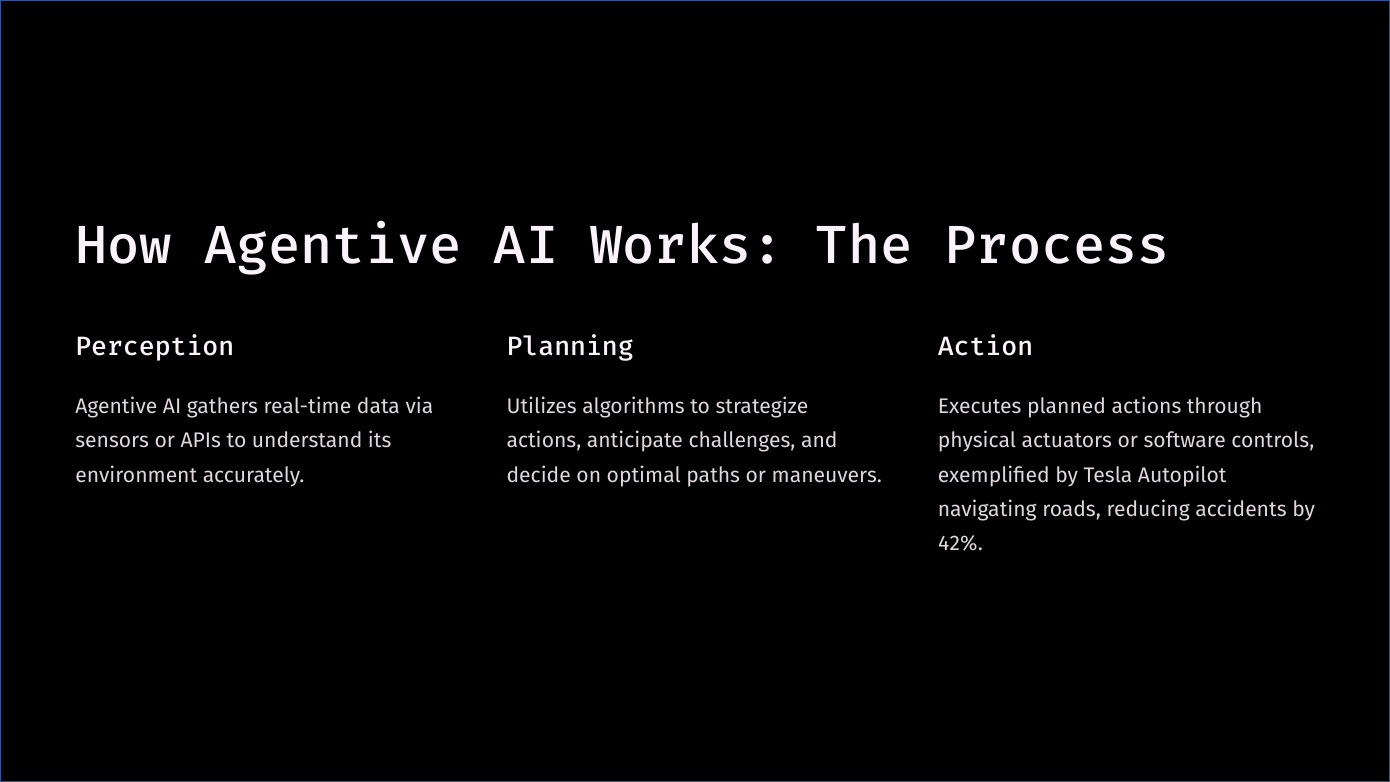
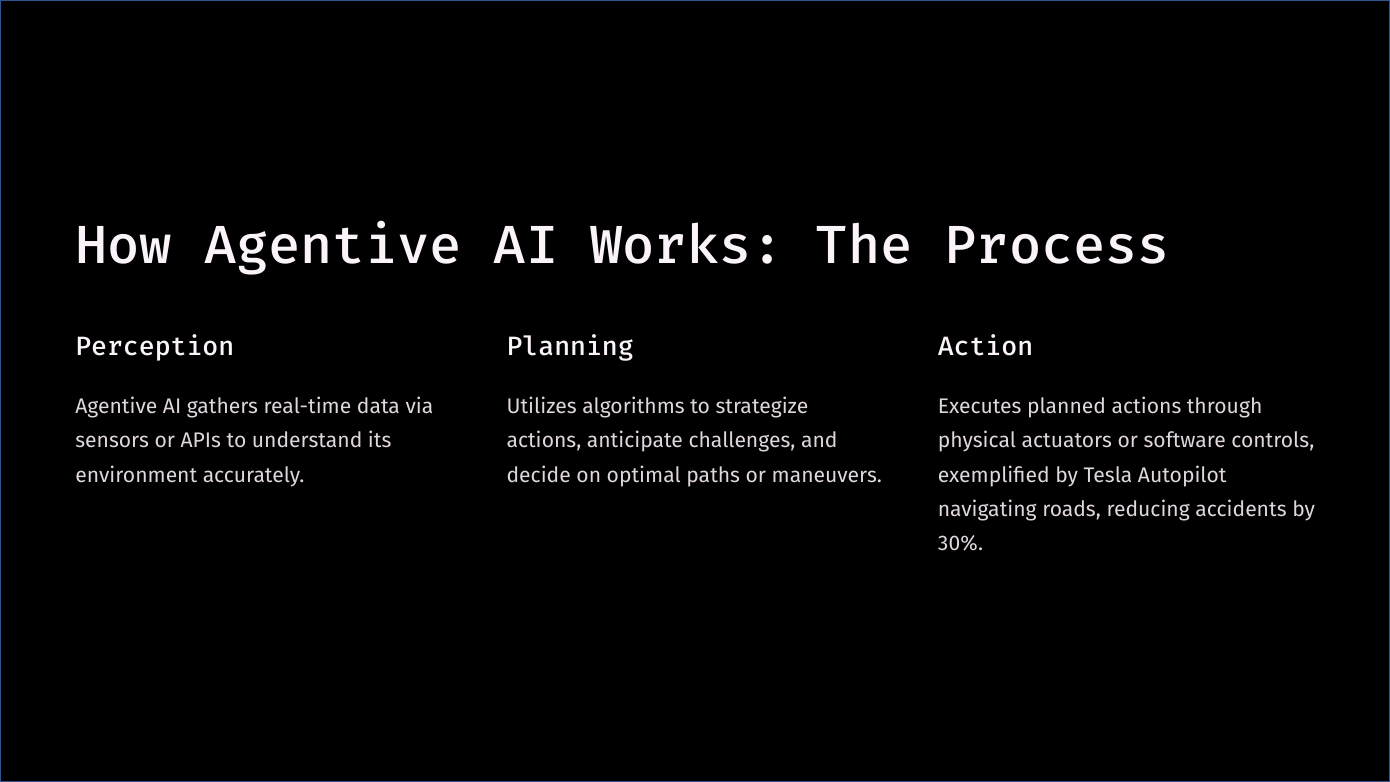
42%: 42% -> 30%
